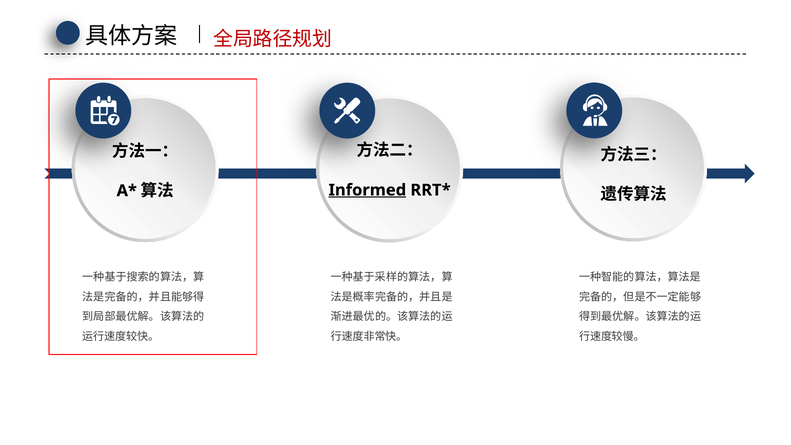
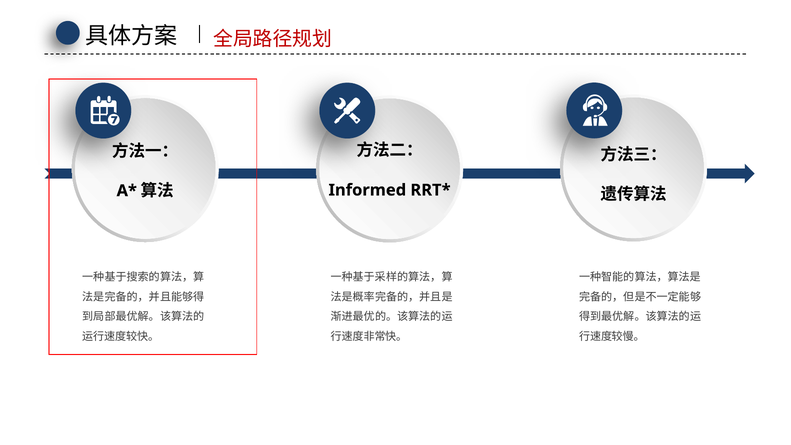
Informed underline: present -> none
